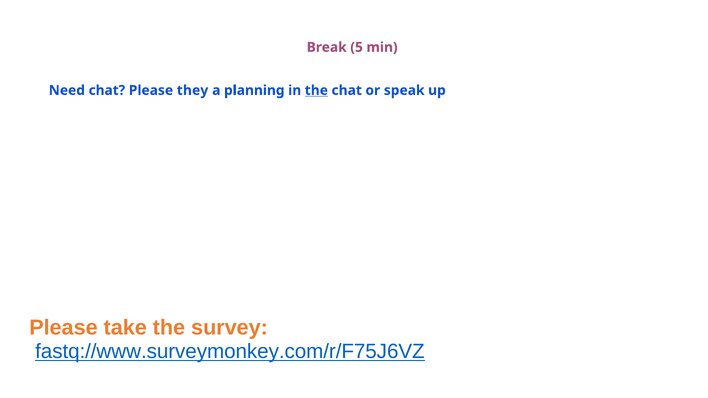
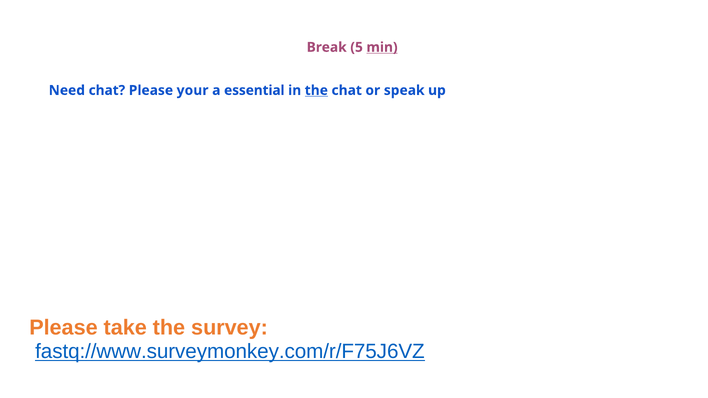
min underline: none -> present
they: they -> your
planning: planning -> essential
